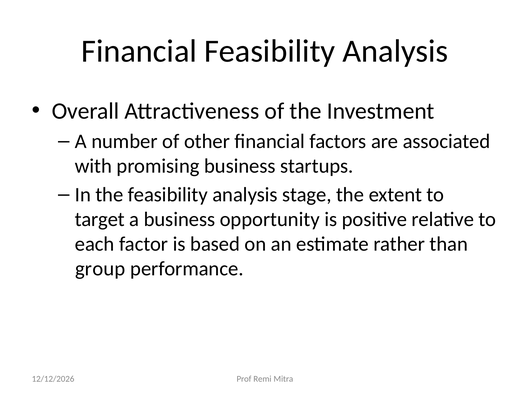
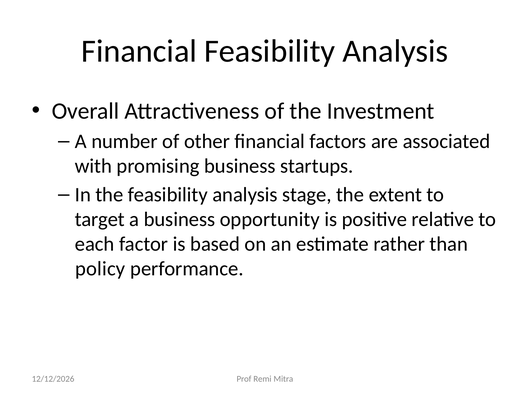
group: group -> policy
